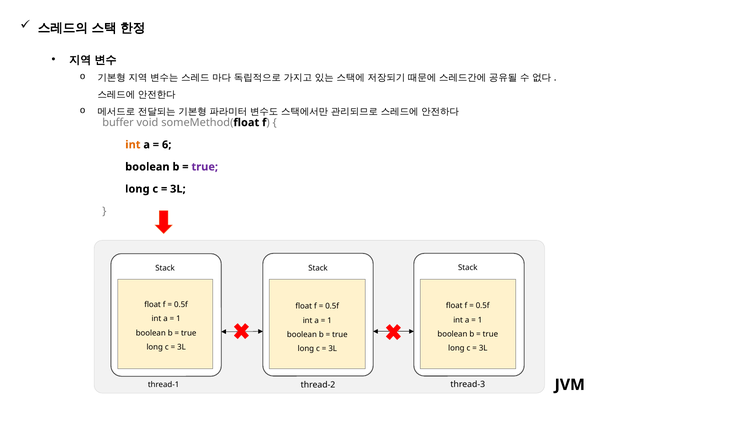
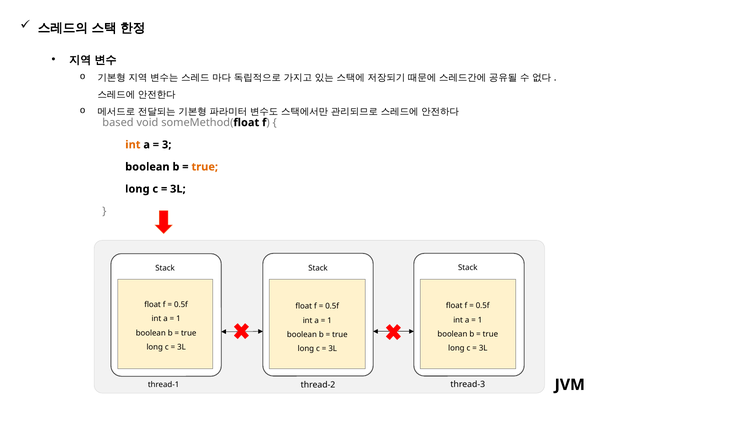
buffer: buffer -> based
6: 6 -> 3
true at (205, 167) colour: purple -> orange
